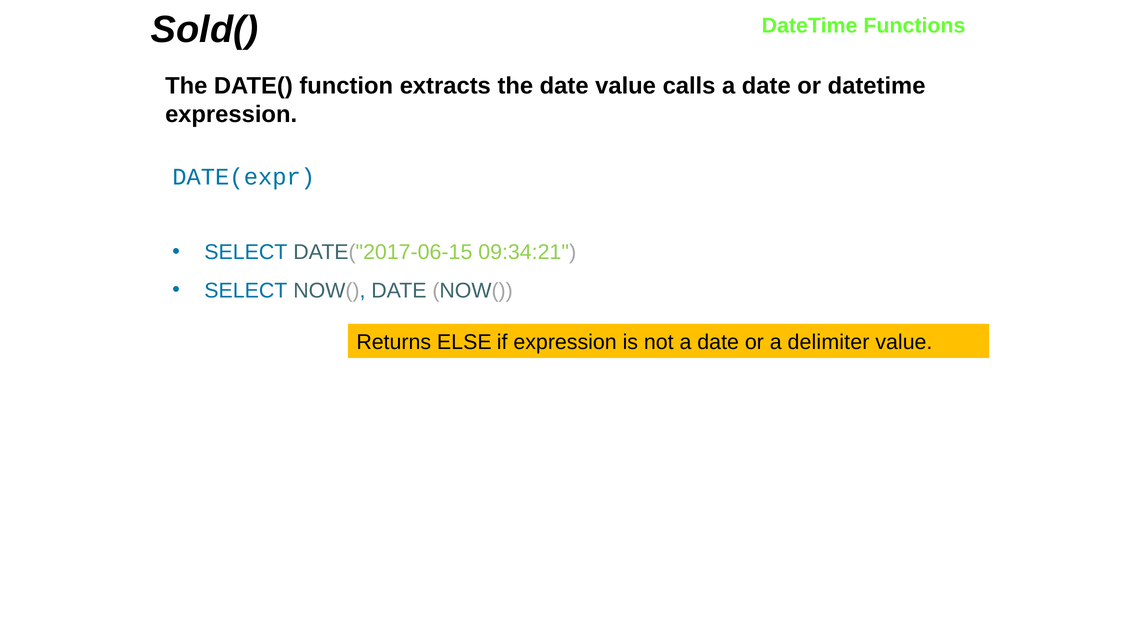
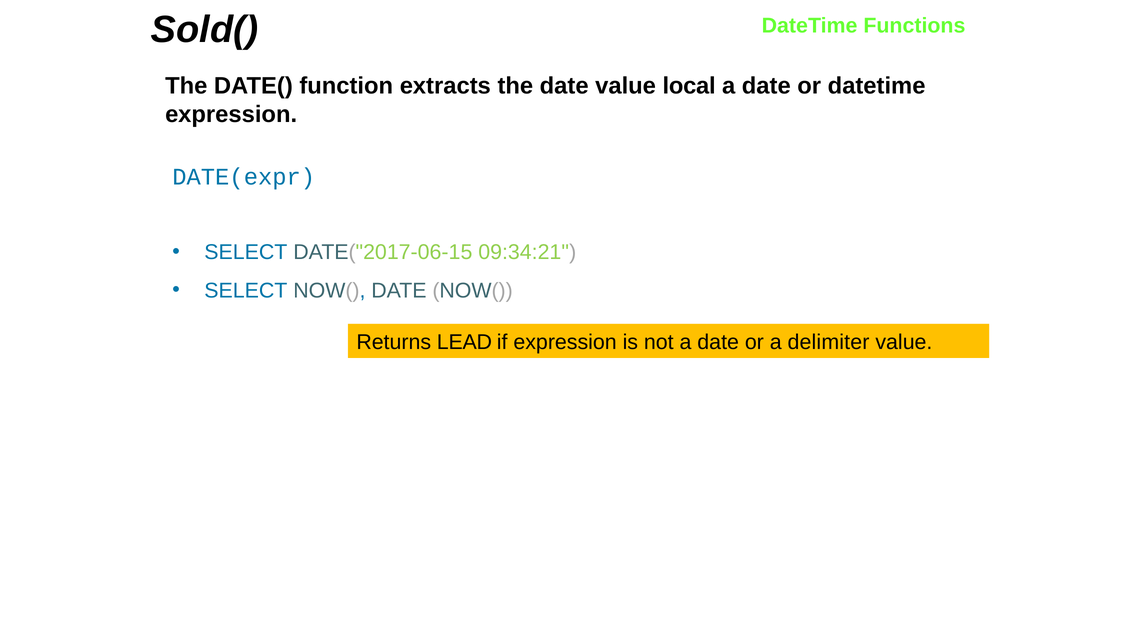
calls: calls -> local
ELSE: ELSE -> LEAD
